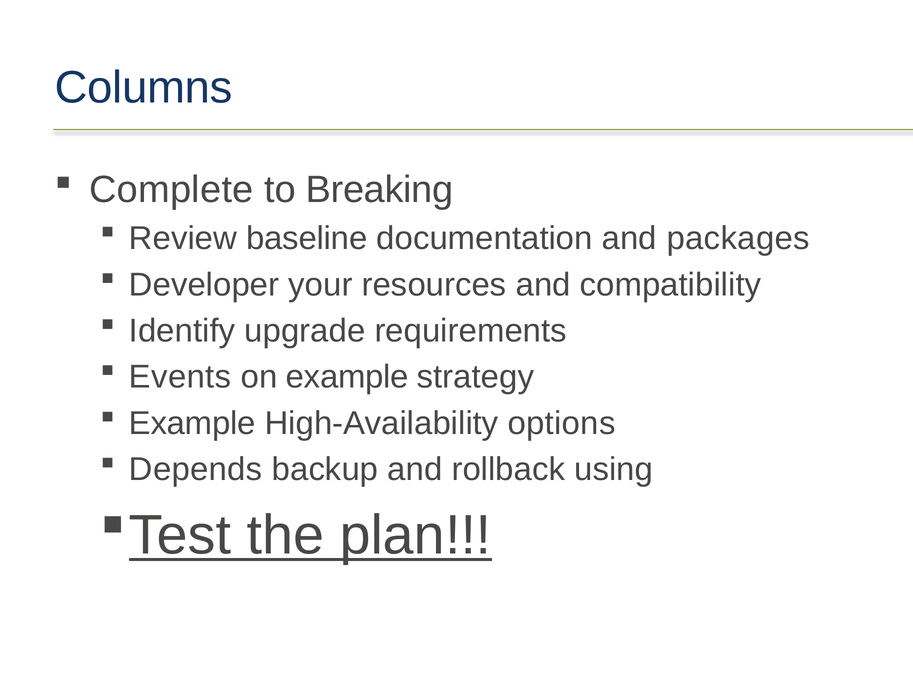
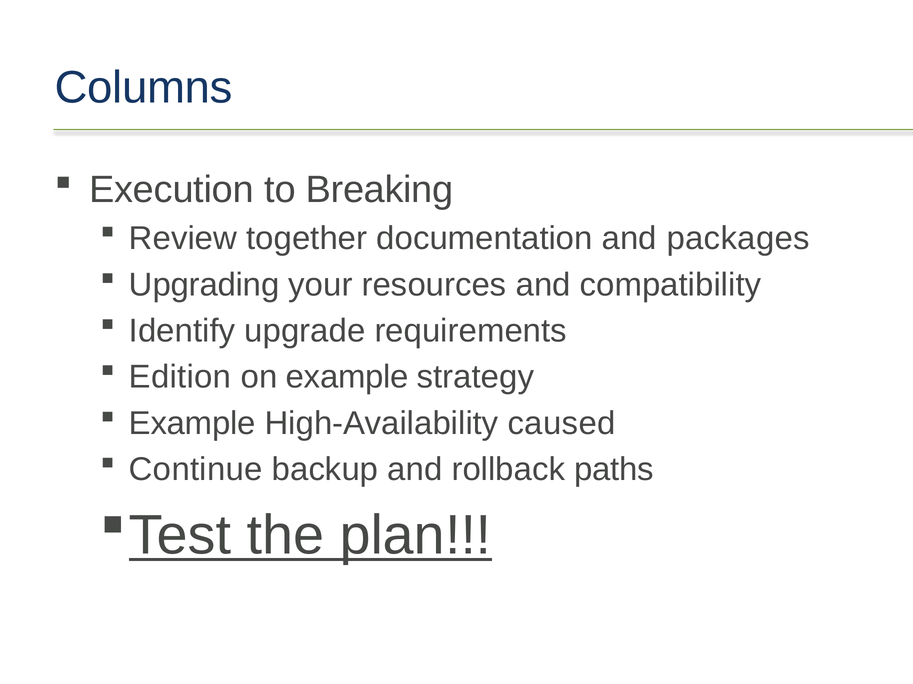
Complete: Complete -> Execution
baseline: baseline -> together
Developer: Developer -> Upgrading
Events: Events -> Edition
options: options -> caused
Depends: Depends -> Continue
using: using -> paths
